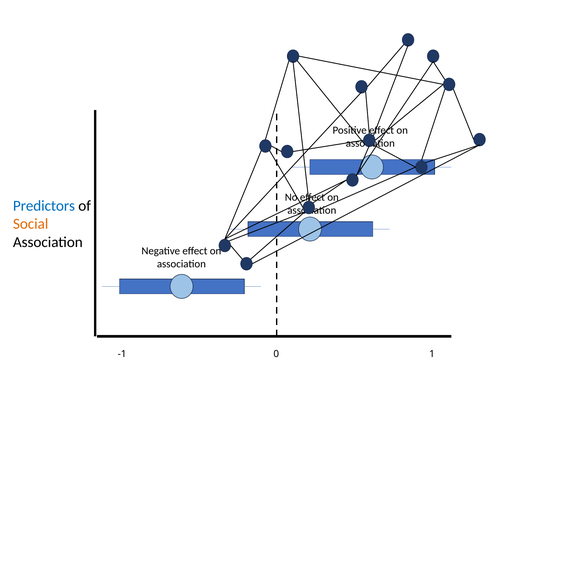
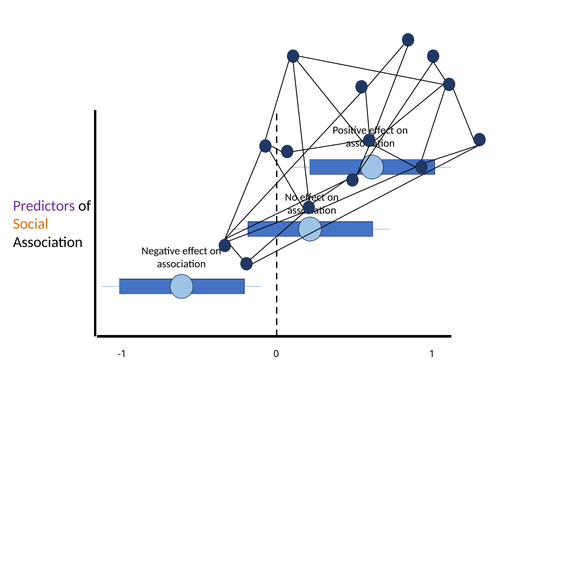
Predictors colour: blue -> purple
